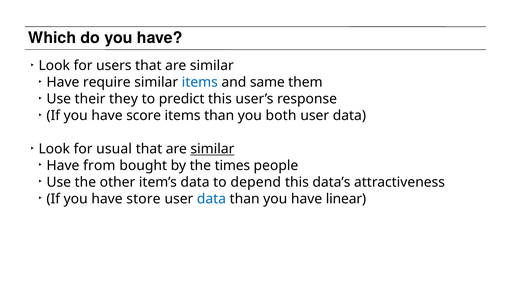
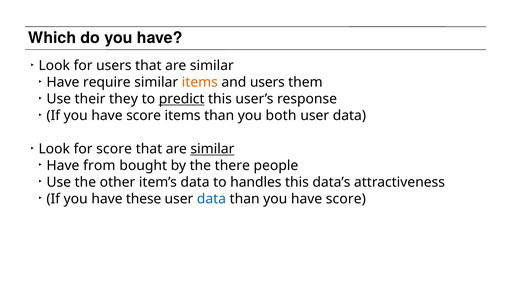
items at (200, 82) colour: blue -> orange
and same: same -> users
predict underline: none -> present
for usual: usual -> score
times: times -> there
depend: depend -> handles
store: store -> these
than you have linear: linear -> score
